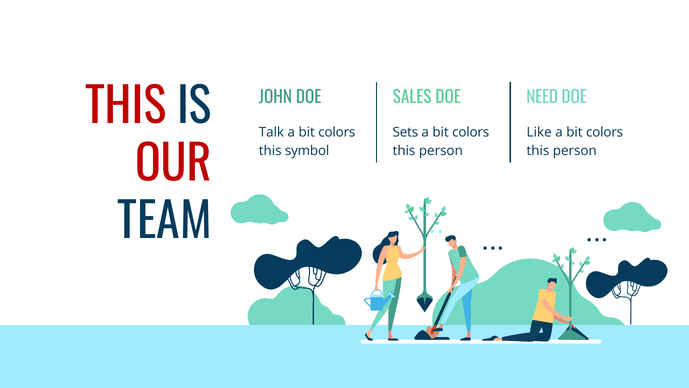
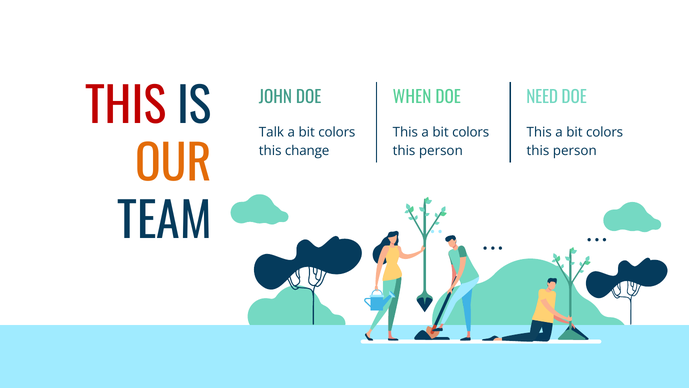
SALES: SALES -> WHEN
Sets at (405, 132): Sets -> This
Like at (539, 132): Like -> This
symbol: symbol -> change
OUR colour: red -> orange
